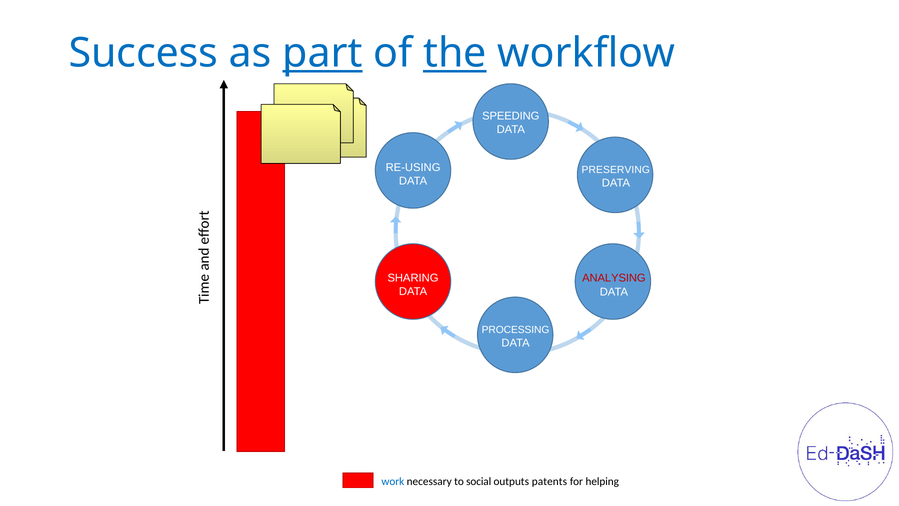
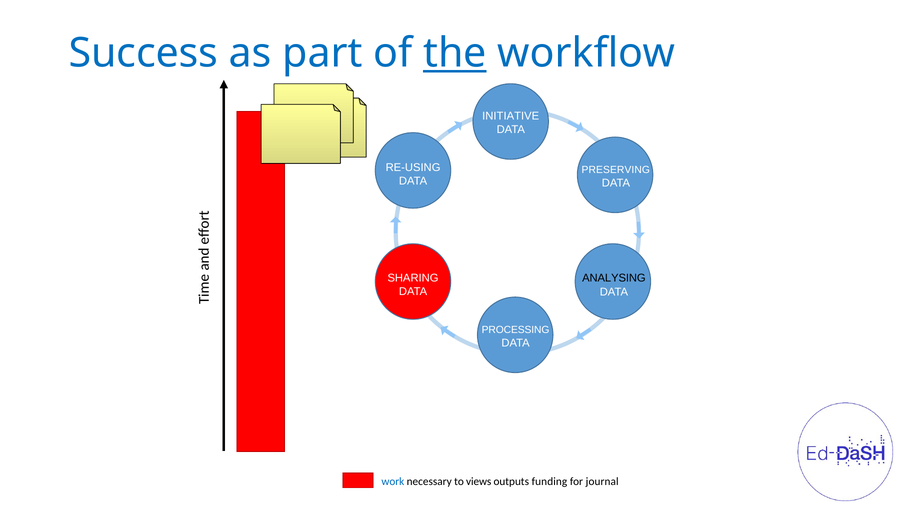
part underline: present -> none
SPEEDING: SPEEDING -> INITIATIVE
ANALYSING colour: red -> black
social: social -> views
patents: patents -> funding
helping: helping -> journal
